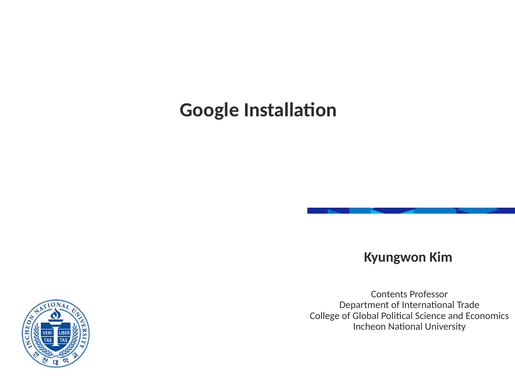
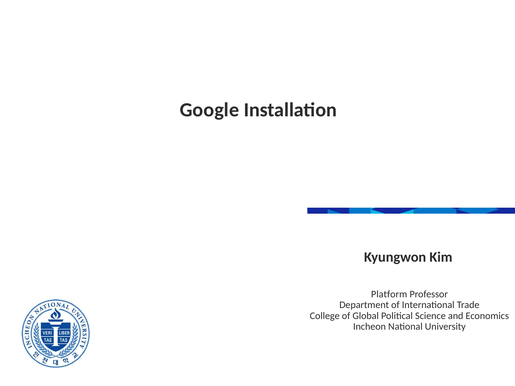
Contents: Contents -> Platform
